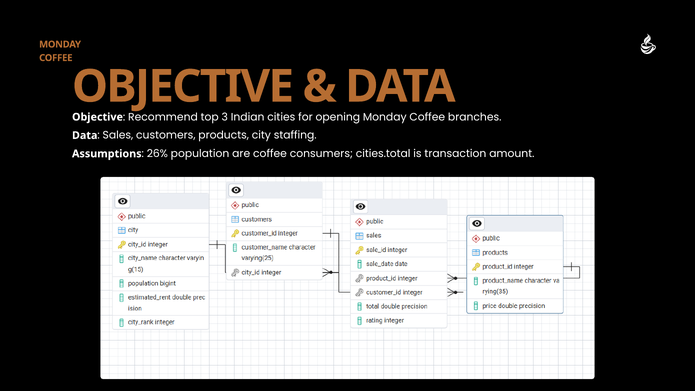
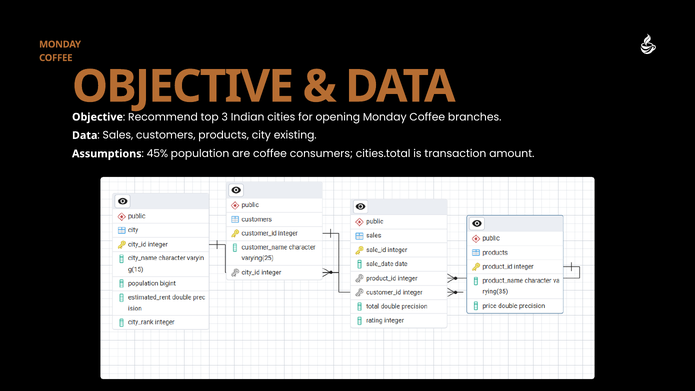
staffing: staffing -> existing
26%: 26% -> 45%
